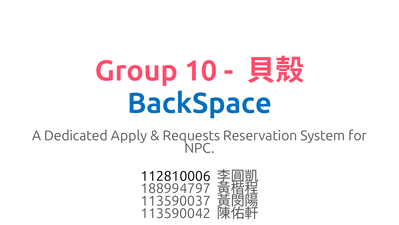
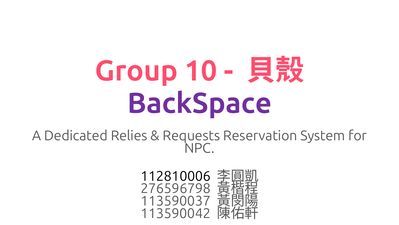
BackSpace colour: blue -> purple
Apply: Apply -> Relies
188994797: 188994797 -> 276596798
